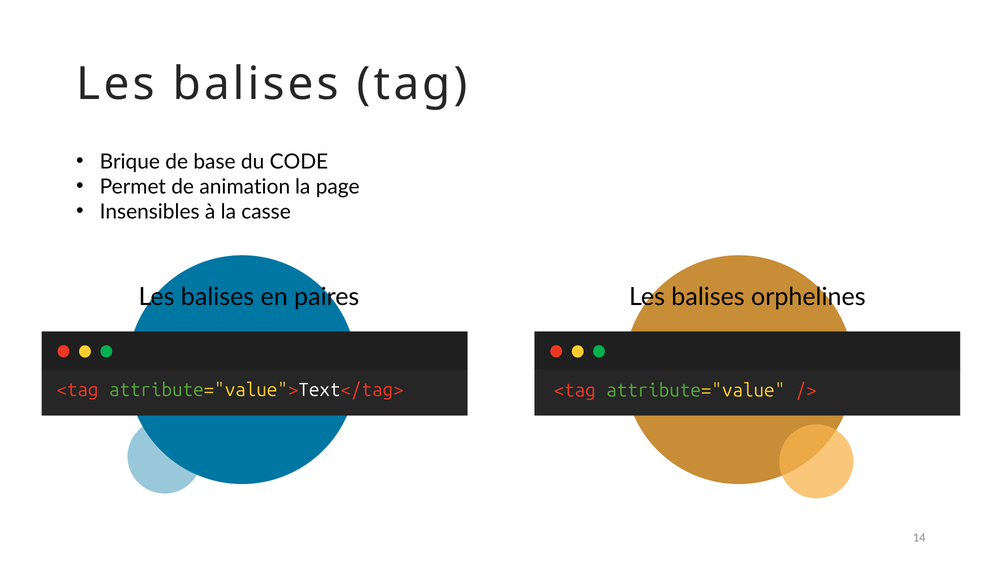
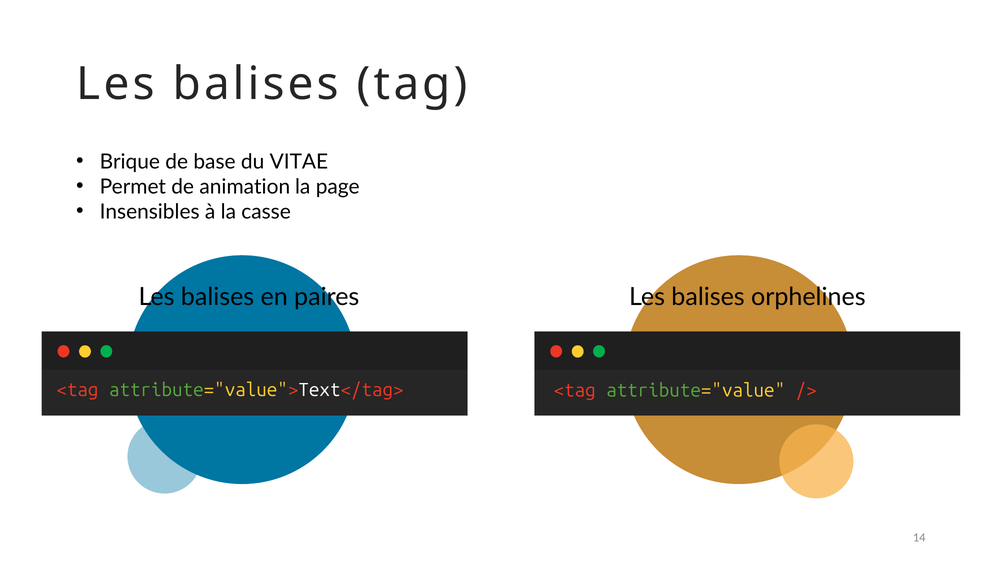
CODE: CODE -> VITAE
